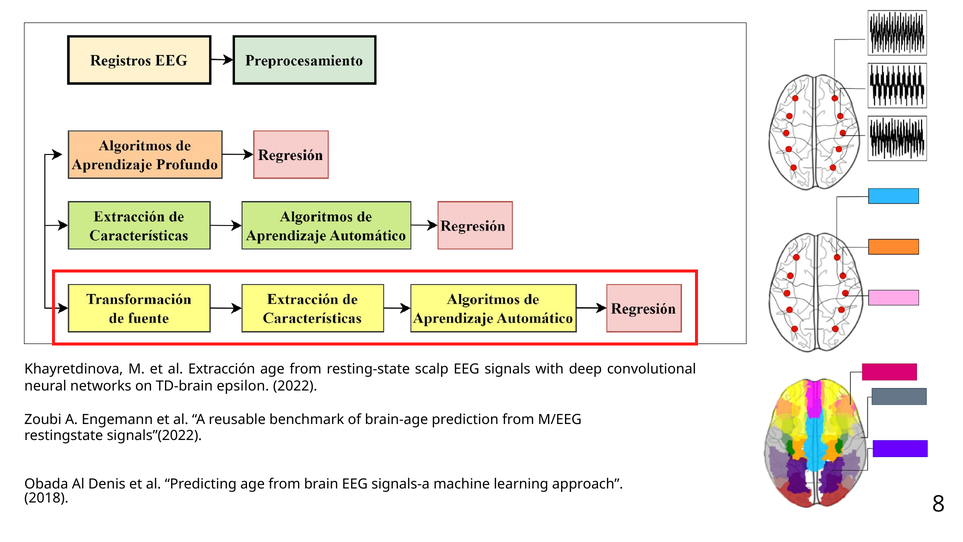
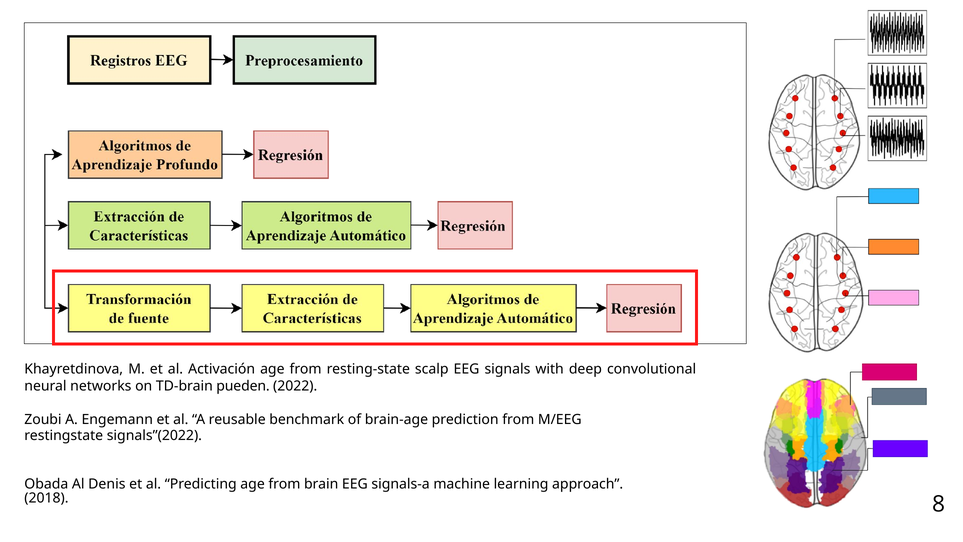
Extracción: Extracción -> Activación
epsilon: epsilon -> pueden
